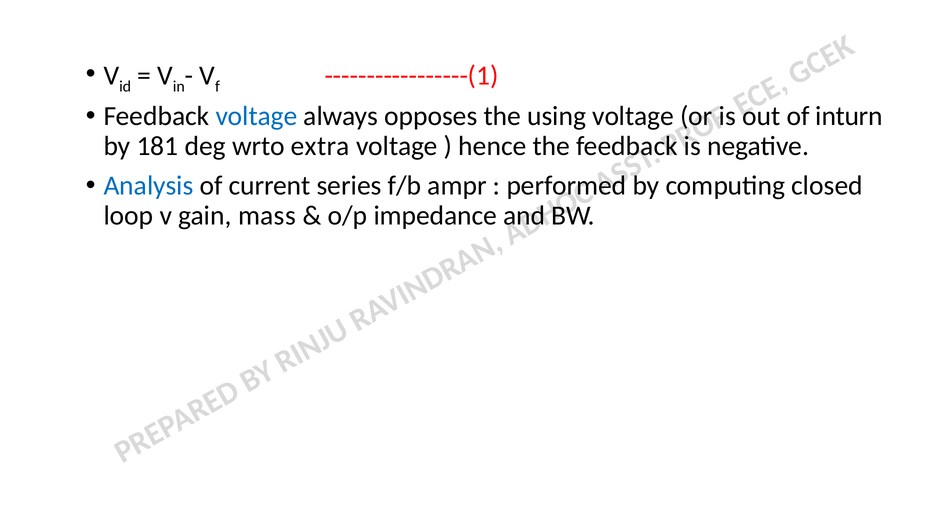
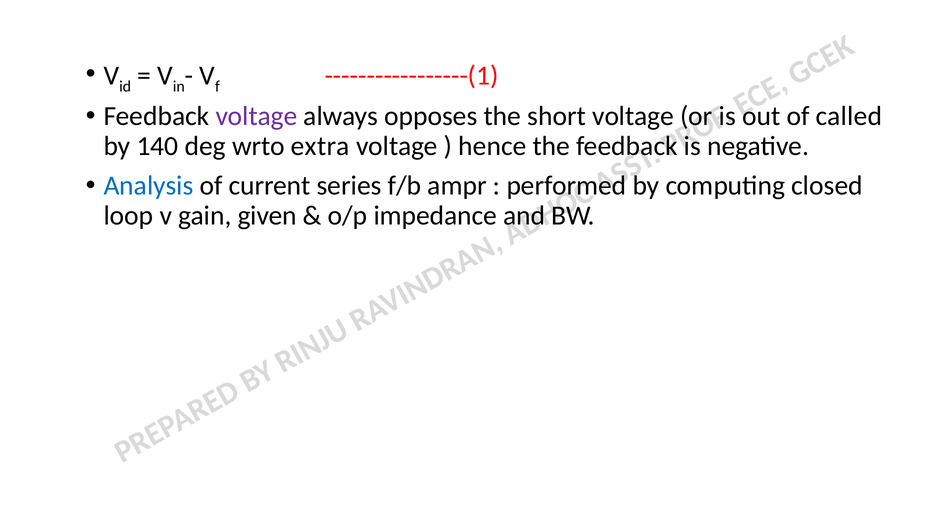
voltage at (256, 116) colour: blue -> purple
using: using -> short
inturn: inturn -> called
181: 181 -> 140
mass: mass -> given
